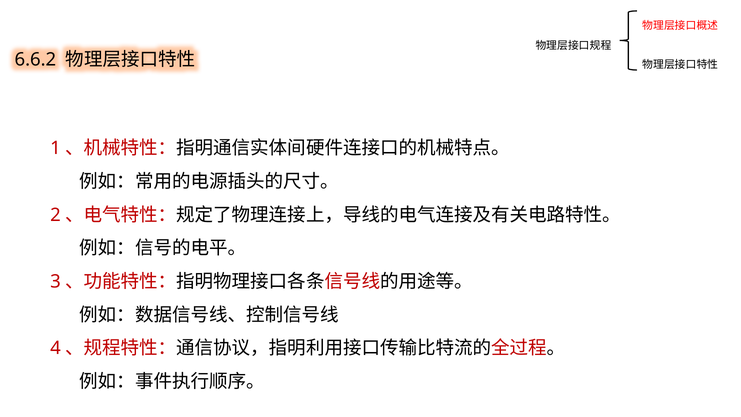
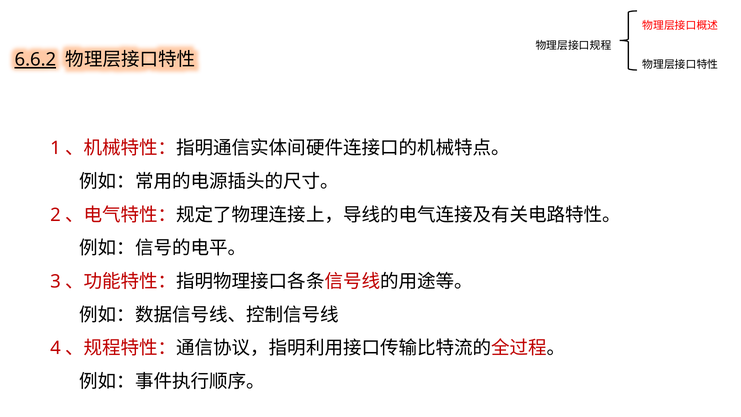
6.6.2 underline: none -> present
